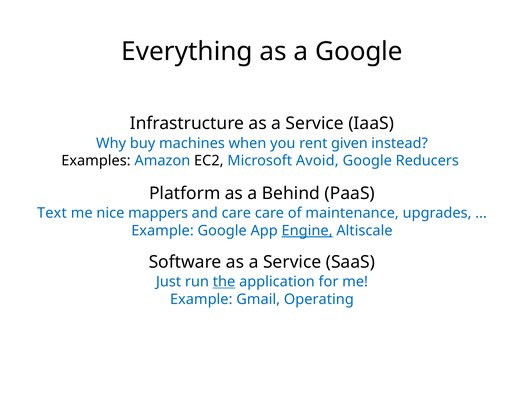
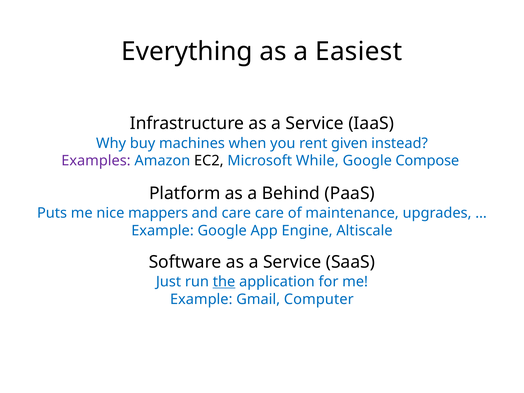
a Google: Google -> Easiest
Examples colour: black -> purple
Avoid: Avoid -> While
Reducers: Reducers -> Compose
Text: Text -> Puts
Engine underline: present -> none
Operating: Operating -> Computer
